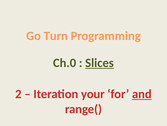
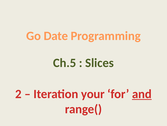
Turn: Turn -> Date
Ch.0: Ch.0 -> Ch.5
Slices underline: present -> none
